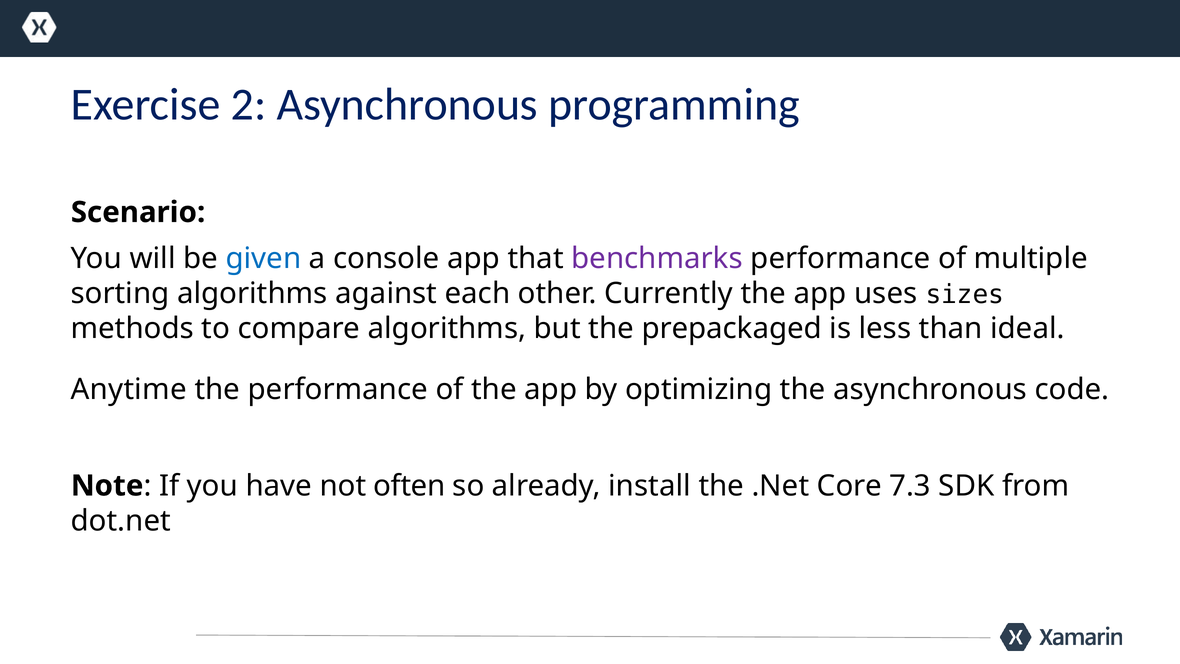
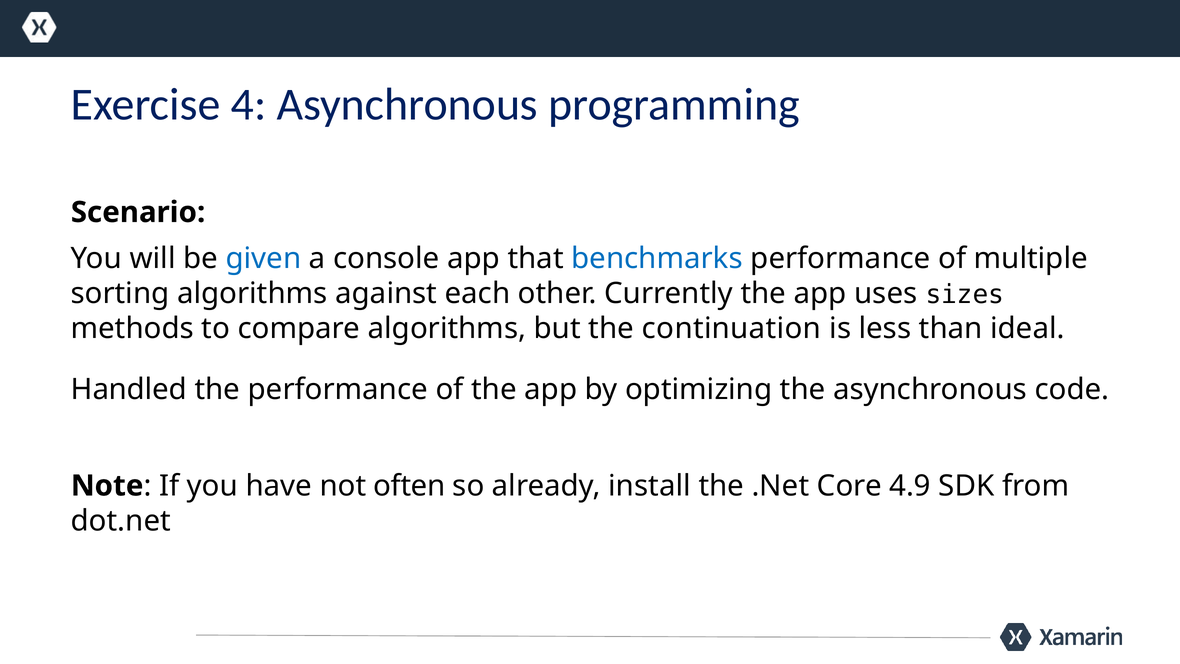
2: 2 -> 4
benchmarks colour: purple -> blue
prepackaged: prepackaged -> continuation
Anytime: Anytime -> Handled
7.3: 7.3 -> 4.9
